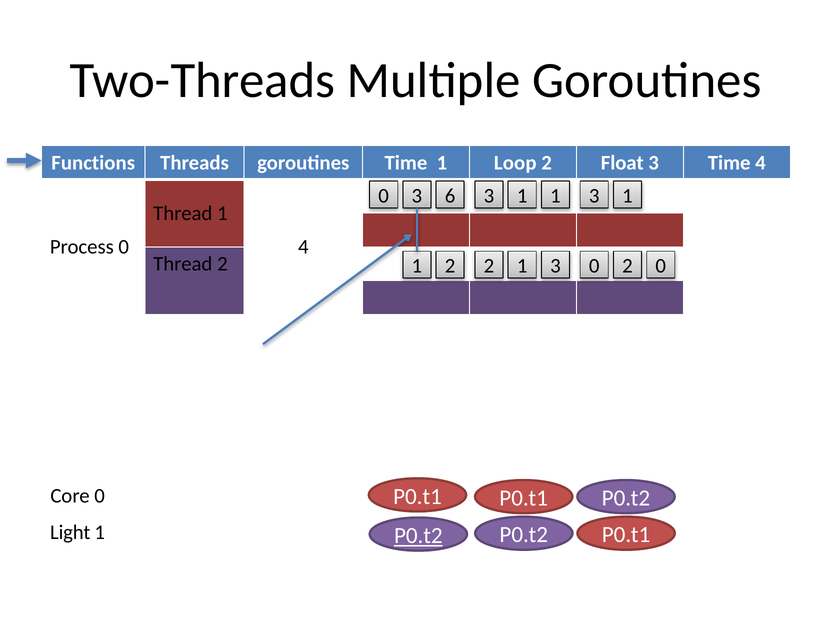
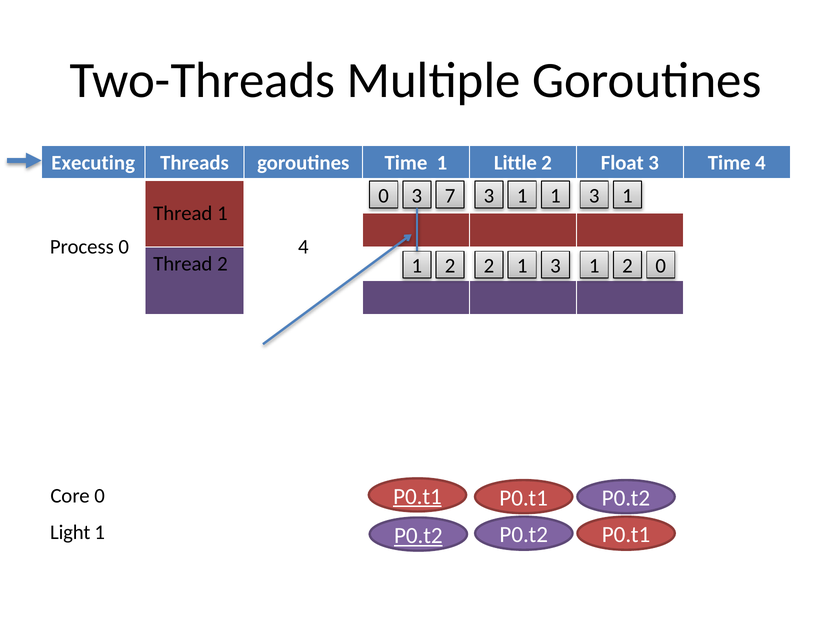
Functions: Functions -> Executing
Loop: Loop -> Little
6: 6 -> 7
2 1 3 0: 0 -> 1
P0.t1 at (417, 496) underline: none -> present
